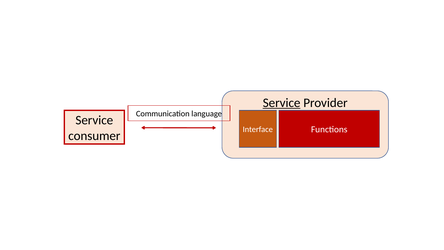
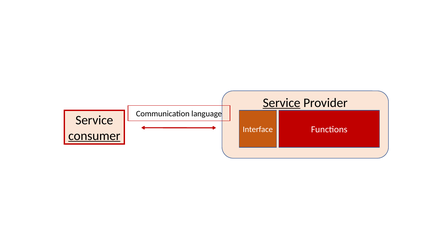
consumer underline: none -> present
